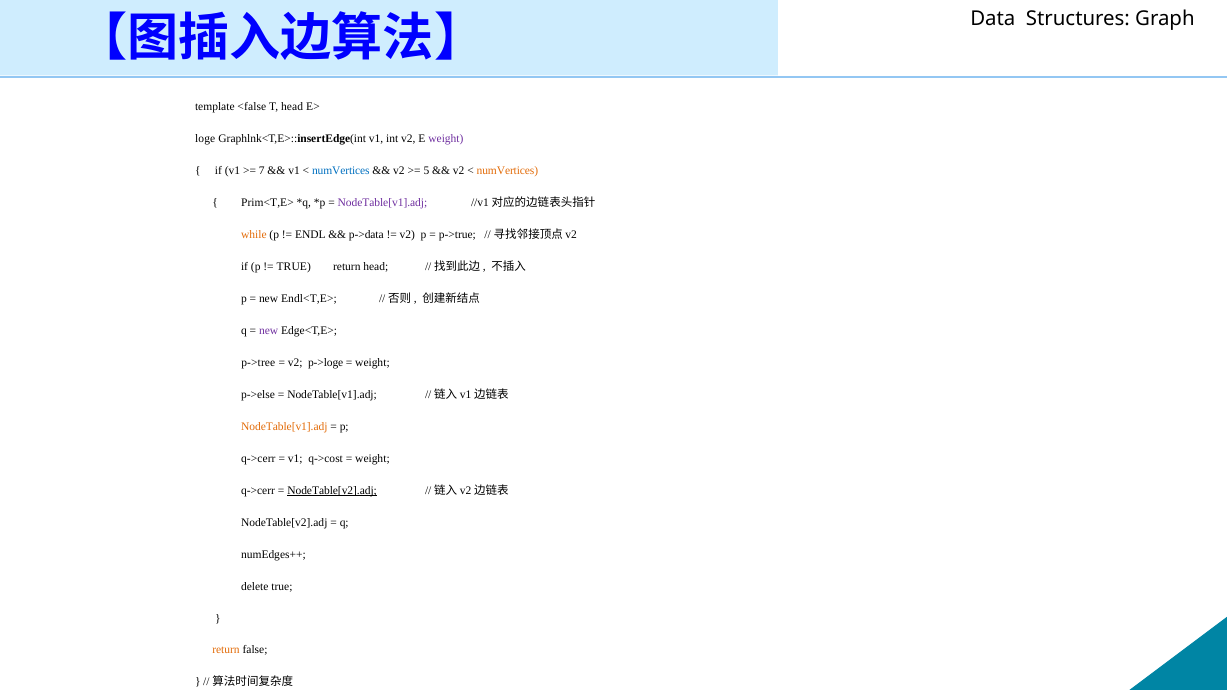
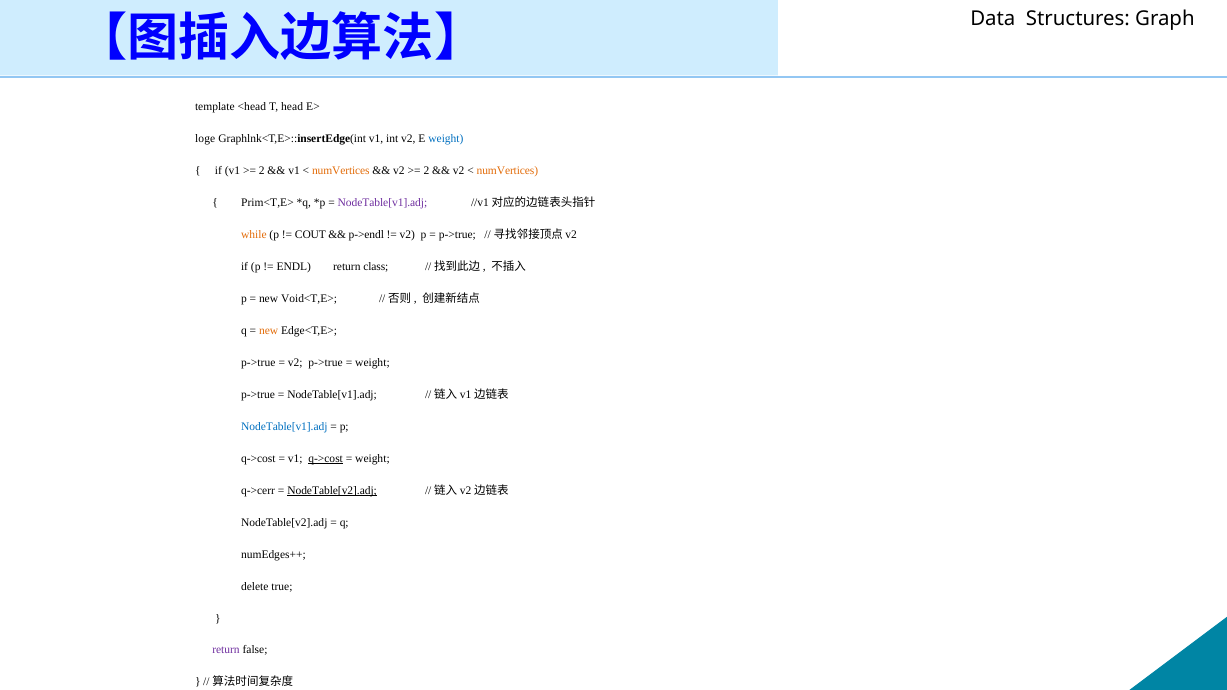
<false: <false -> <head
weight at (446, 139) colour: purple -> blue
7 at (262, 171): 7 -> 2
numVertices at (341, 171) colour: blue -> orange
5 at (426, 171): 5 -> 2
ENDL: ENDL -> COUT
p->data: p->data -> p->endl
TRUE at (294, 267): TRUE -> ENDL
return head: head -> class
Endl<T,E>: Endl<T,E> -> Void<T,E>
new at (269, 331) colour: purple -> orange
p->tree at (258, 363): p->tree -> p->true
v2 p->loge: p->loge -> p->true
p->else at (258, 395): p->else -> p->true
NodeTable[v1].adj at (284, 427) colour: orange -> blue
q->cerr at (258, 459): q->cerr -> q->cost
q->cost at (326, 459) underline: none -> present
return at (226, 650) colour: orange -> purple
